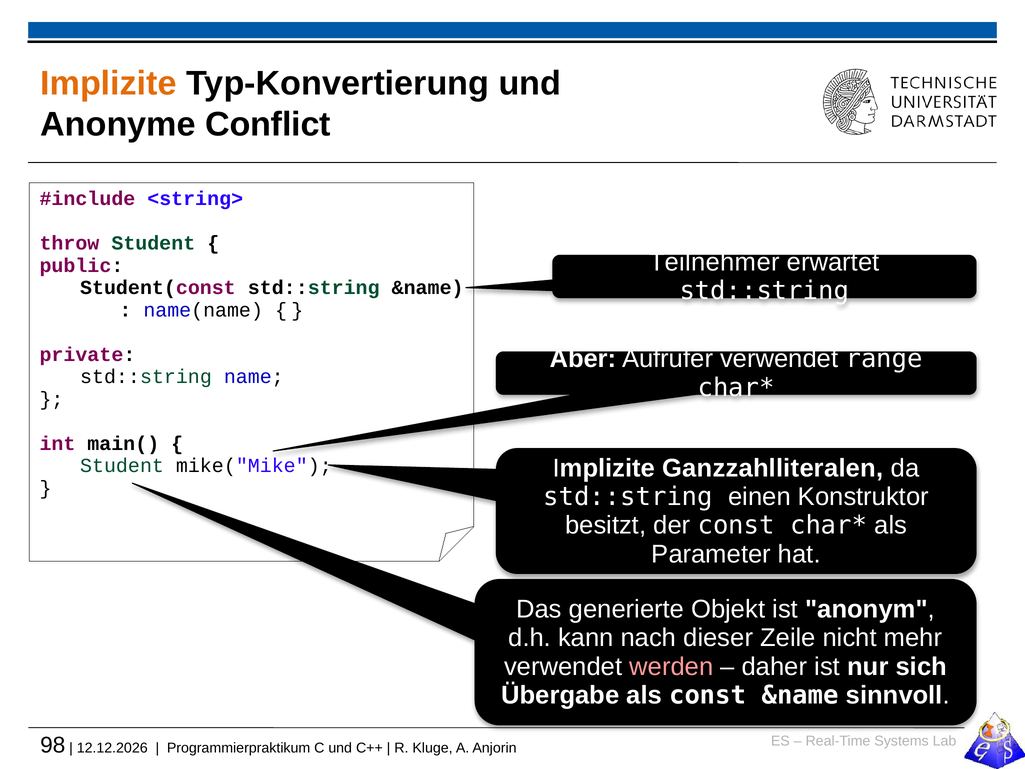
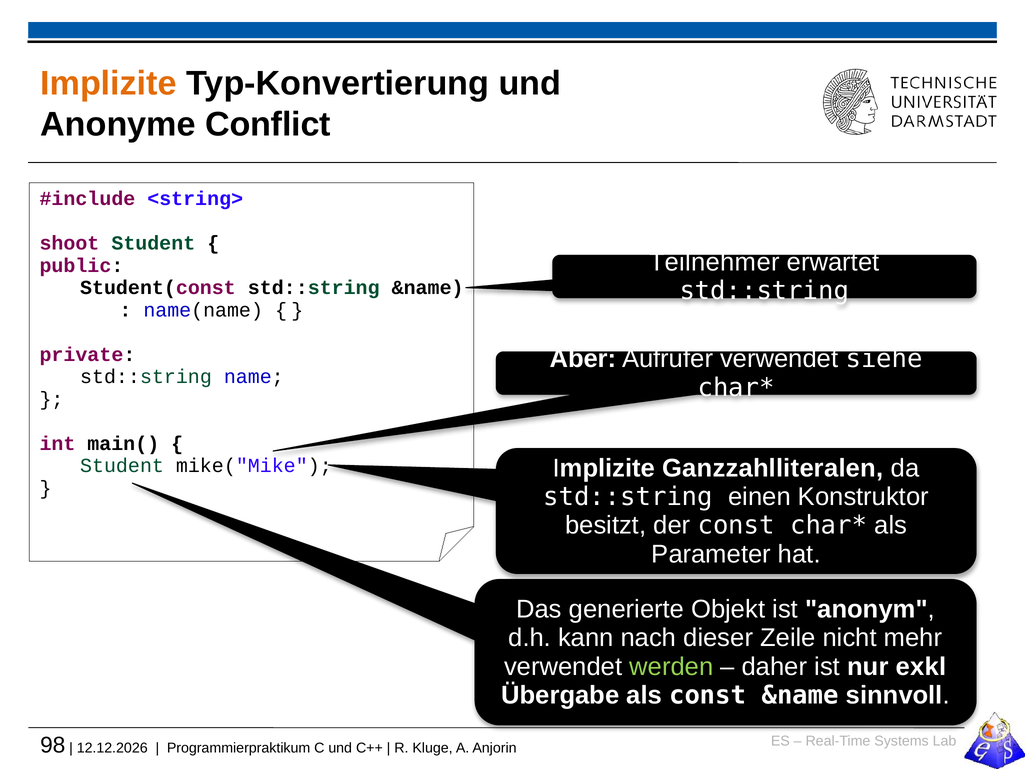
throw: throw -> shoot
range: range -> siehe
werden colour: pink -> light green
sich: sich -> exkl
